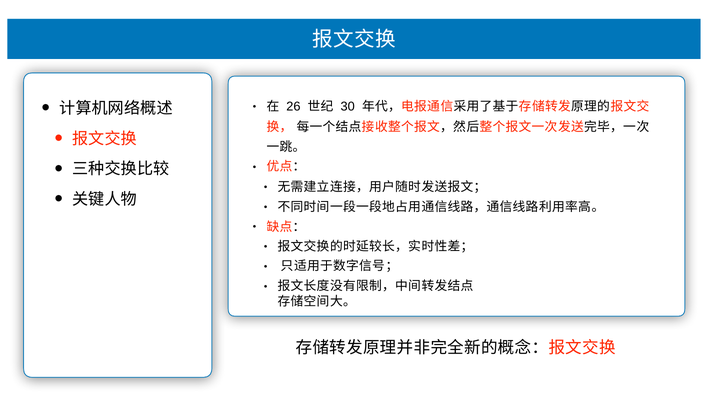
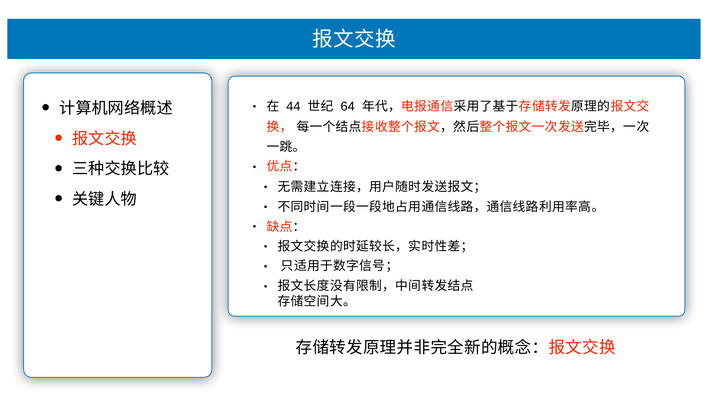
26: 26 -> 44
30: 30 -> 64
